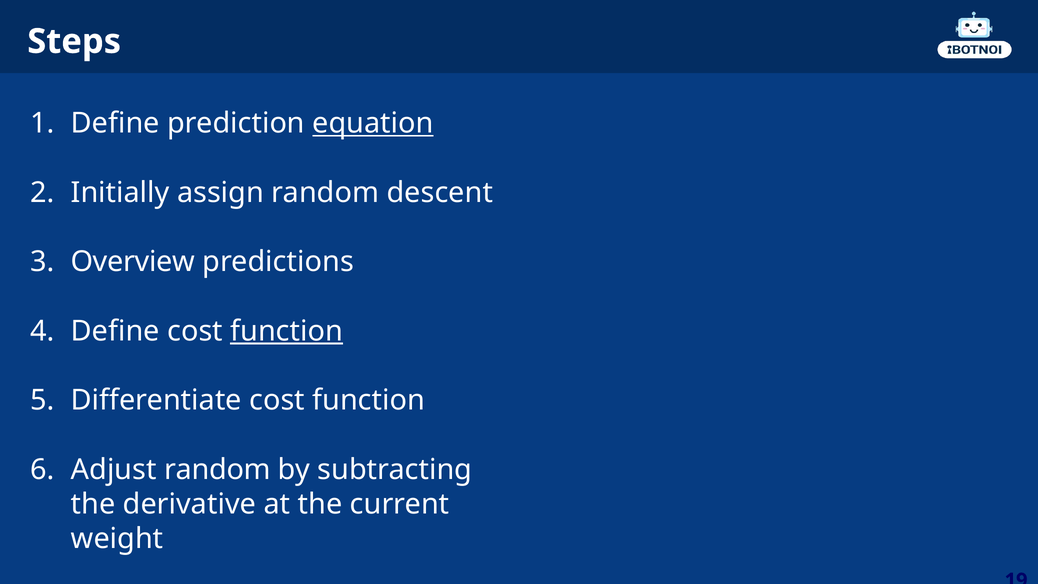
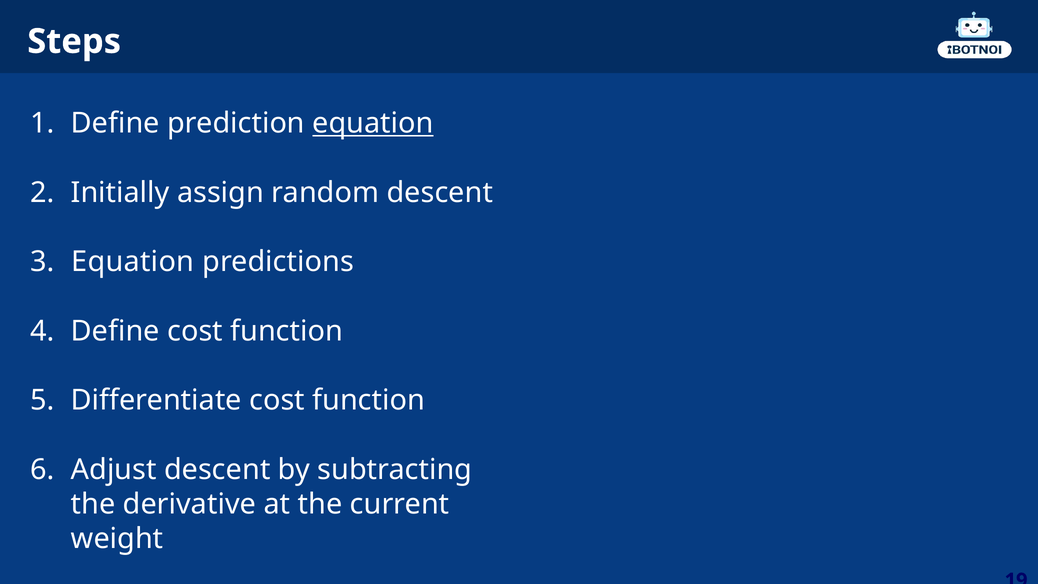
Overview at (133, 262): Overview -> Equation
function at (287, 331) underline: present -> none
Adjust random: random -> descent
